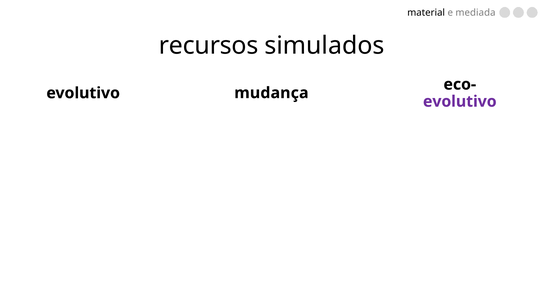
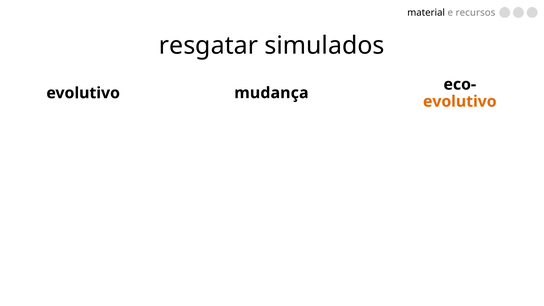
mediada: mediada -> recursos
recursos: recursos -> resgatar
evolutivo at (460, 101) colour: purple -> orange
